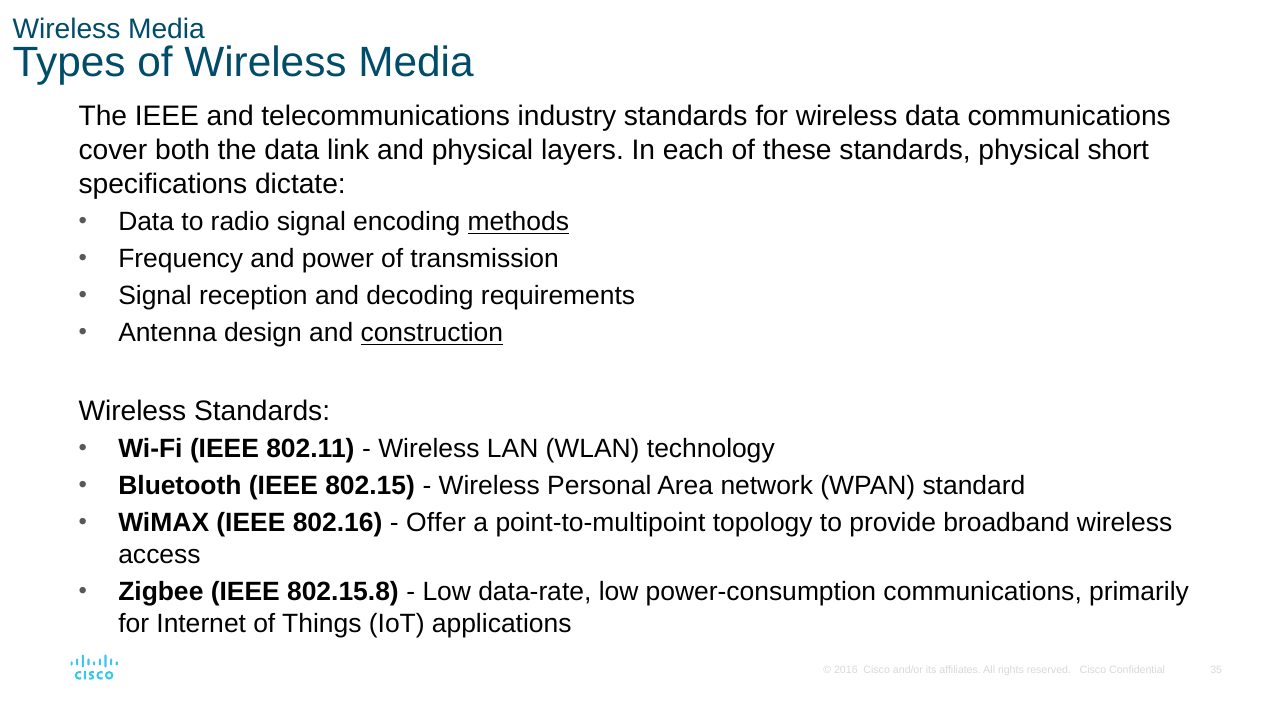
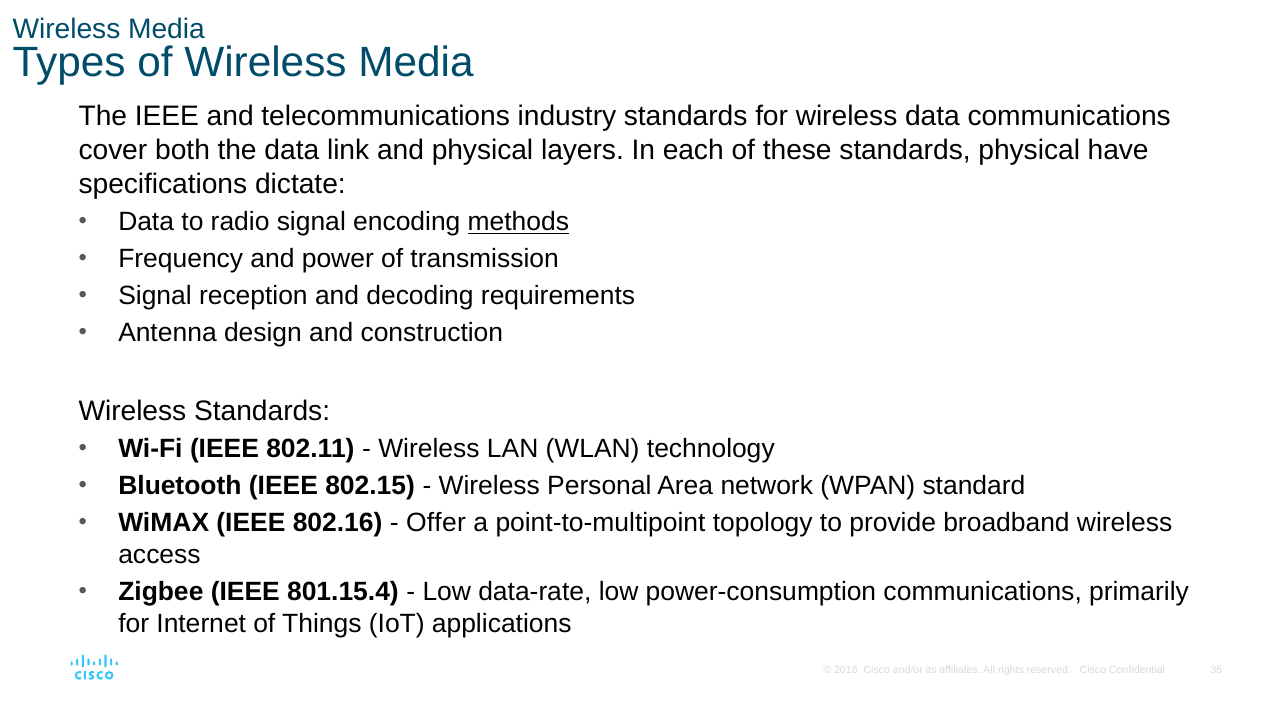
short: short -> have
construction underline: present -> none
802.15.8: 802.15.8 -> 801.15.4
